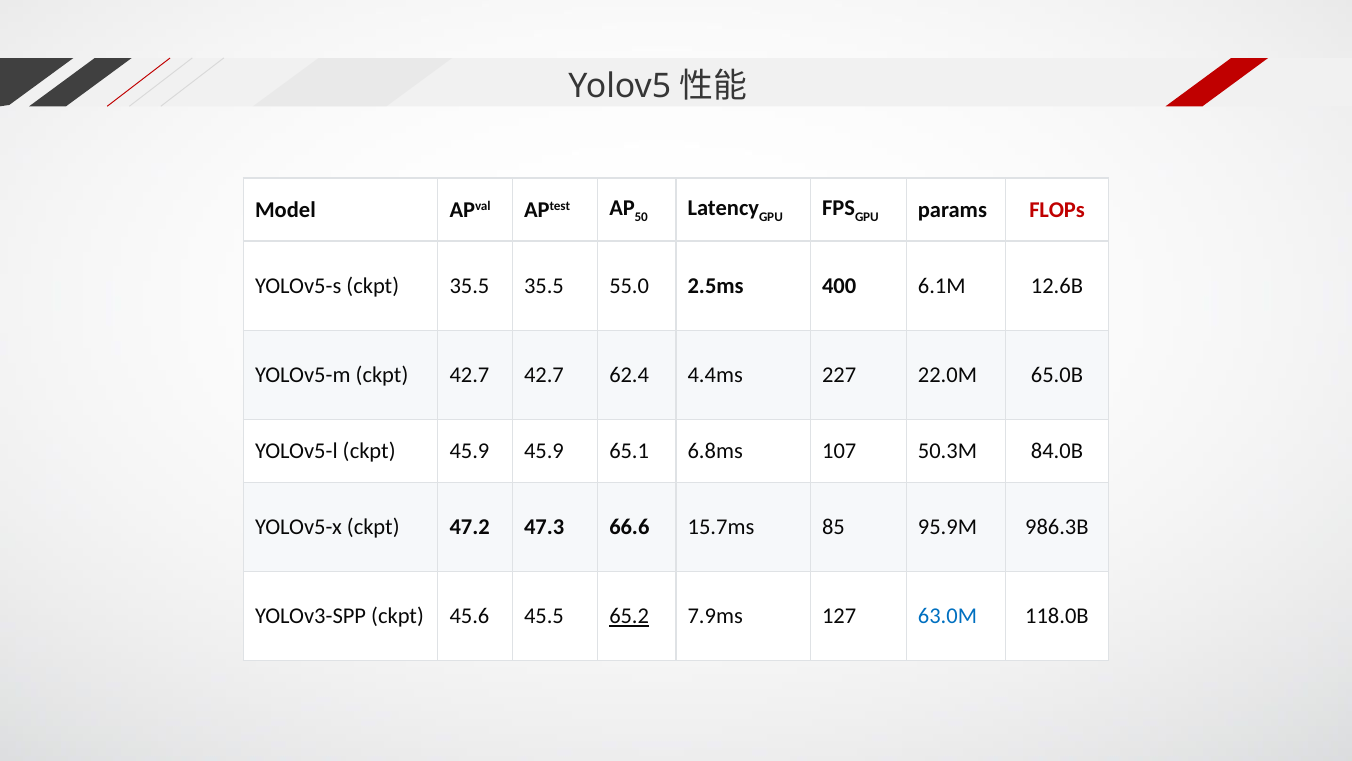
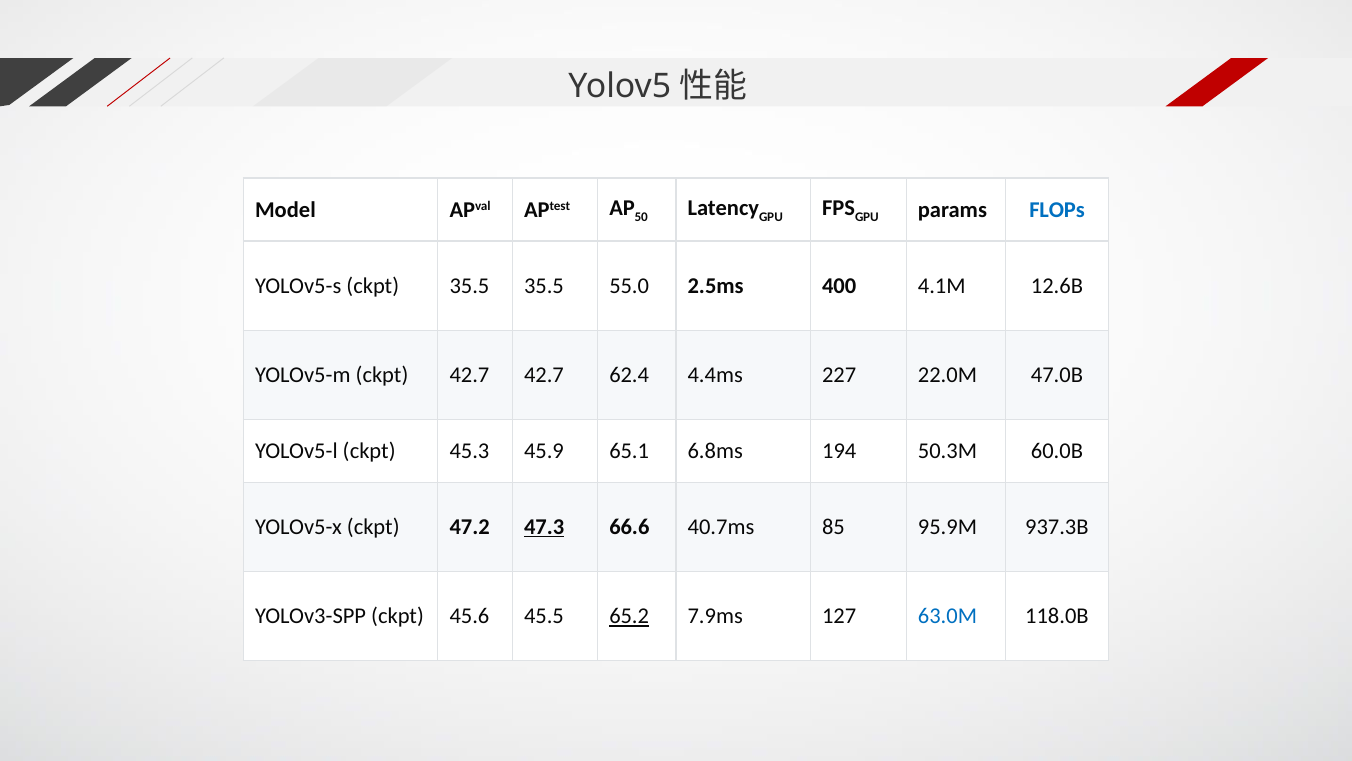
FLOPs colour: red -> blue
6.1M: 6.1M -> 4.1M
65.0B: 65.0B -> 47.0B
ckpt 45.9: 45.9 -> 45.3
107: 107 -> 194
84.0B: 84.0B -> 60.0B
47.3 underline: none -> present
15.7ms: 15.7ms -> 40.7ms
986.3B: 986.3B -> 937.3B
